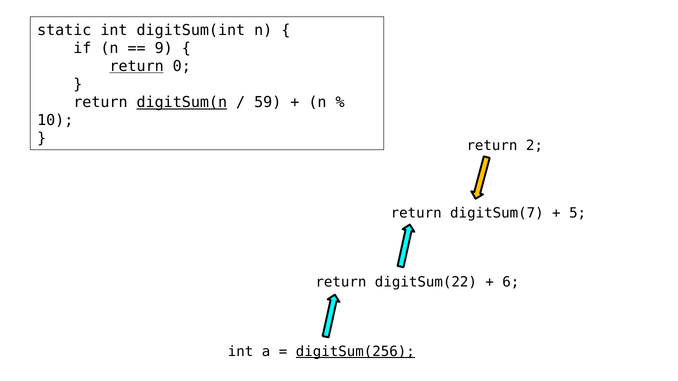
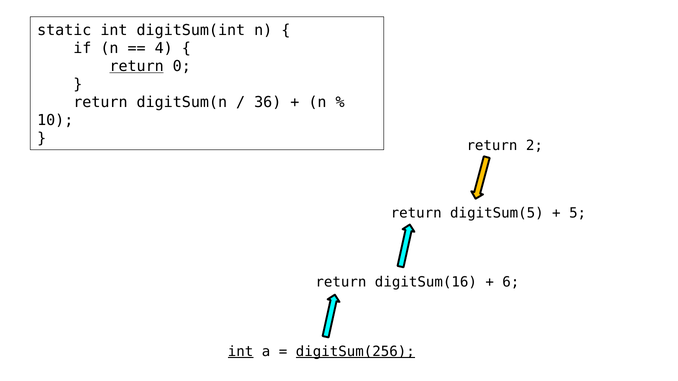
9: 9 -> 4
digitSum(n underline: present -> none
59: 59 -> 36
digitSum(7: digitSum(7 -> digitSum(5
digitSum(22: digitSum(22 -> digitSum(16
int at (241, 352) underline: none -> present
